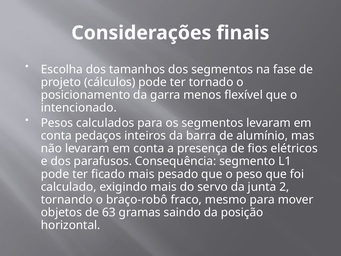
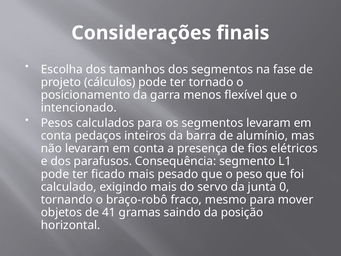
2: 2 -> 0
63: 63 -> 41
